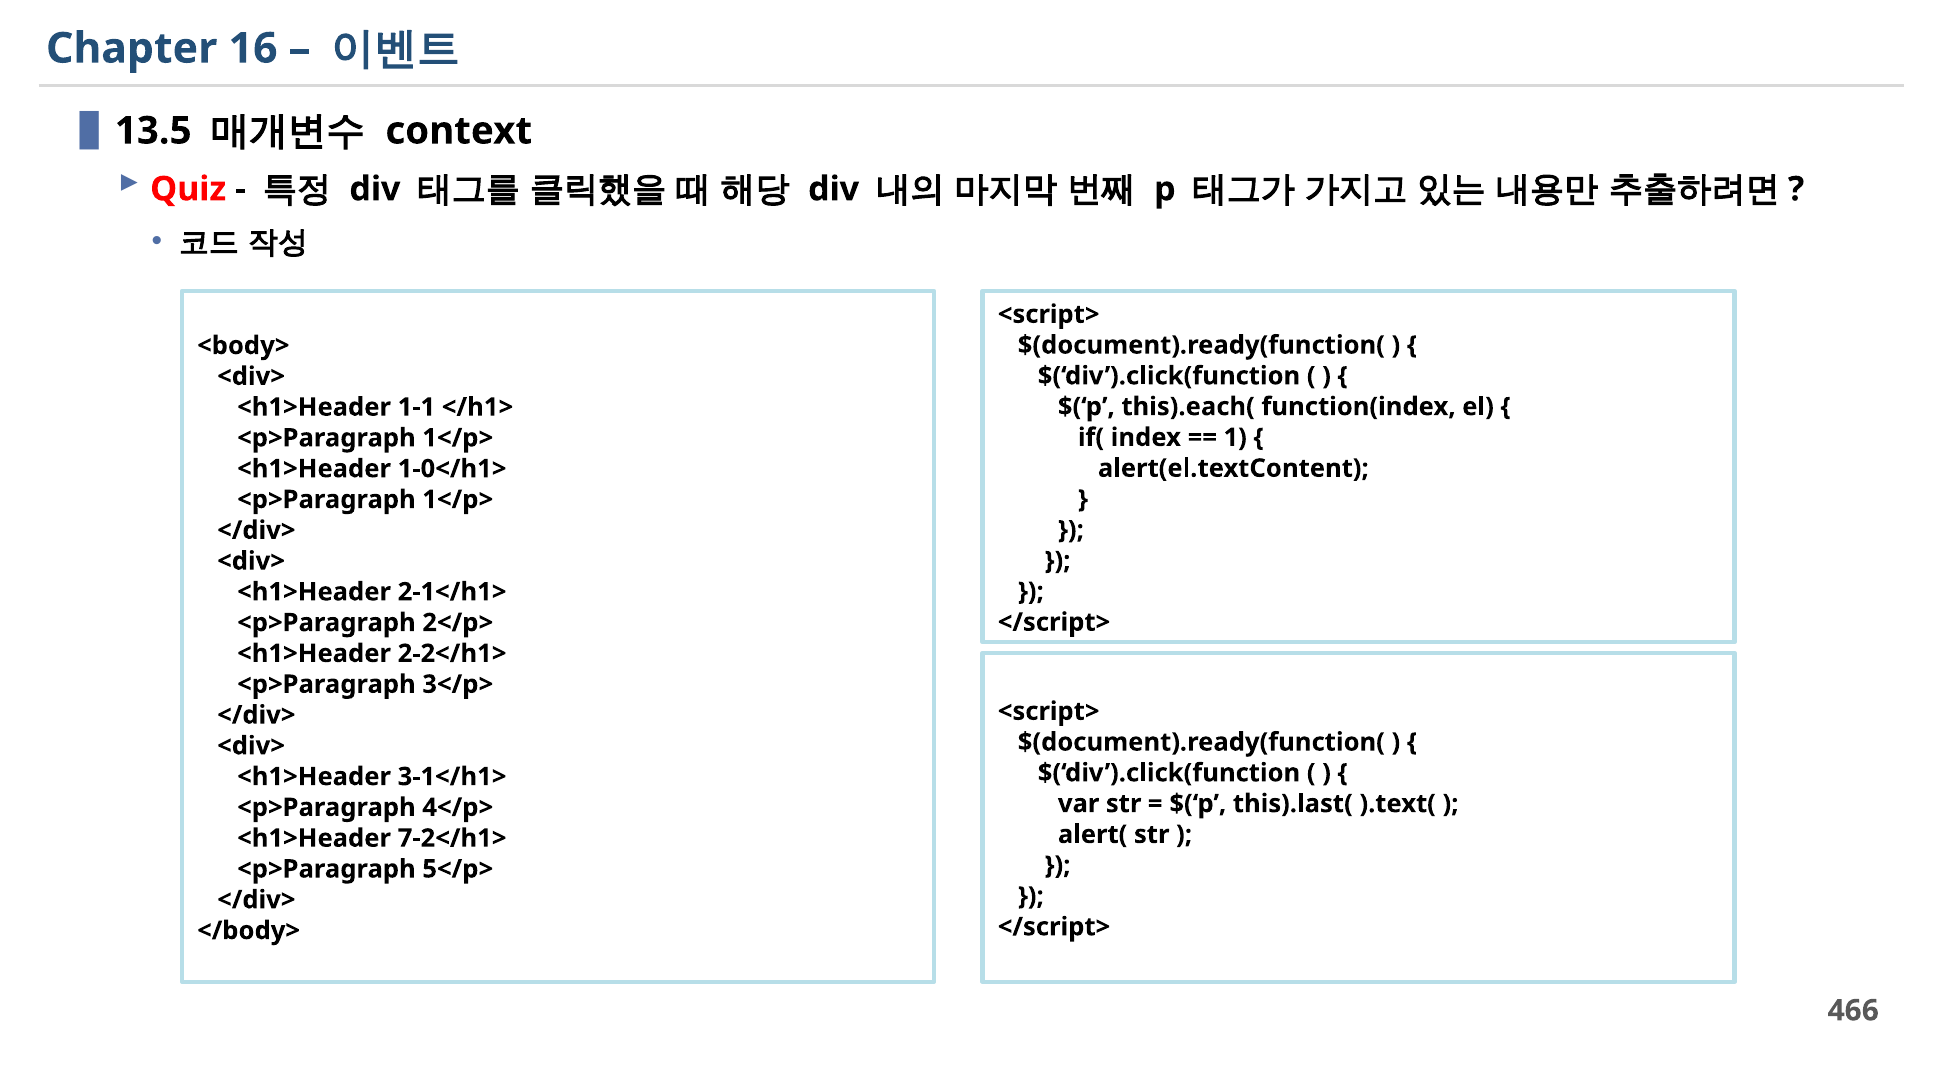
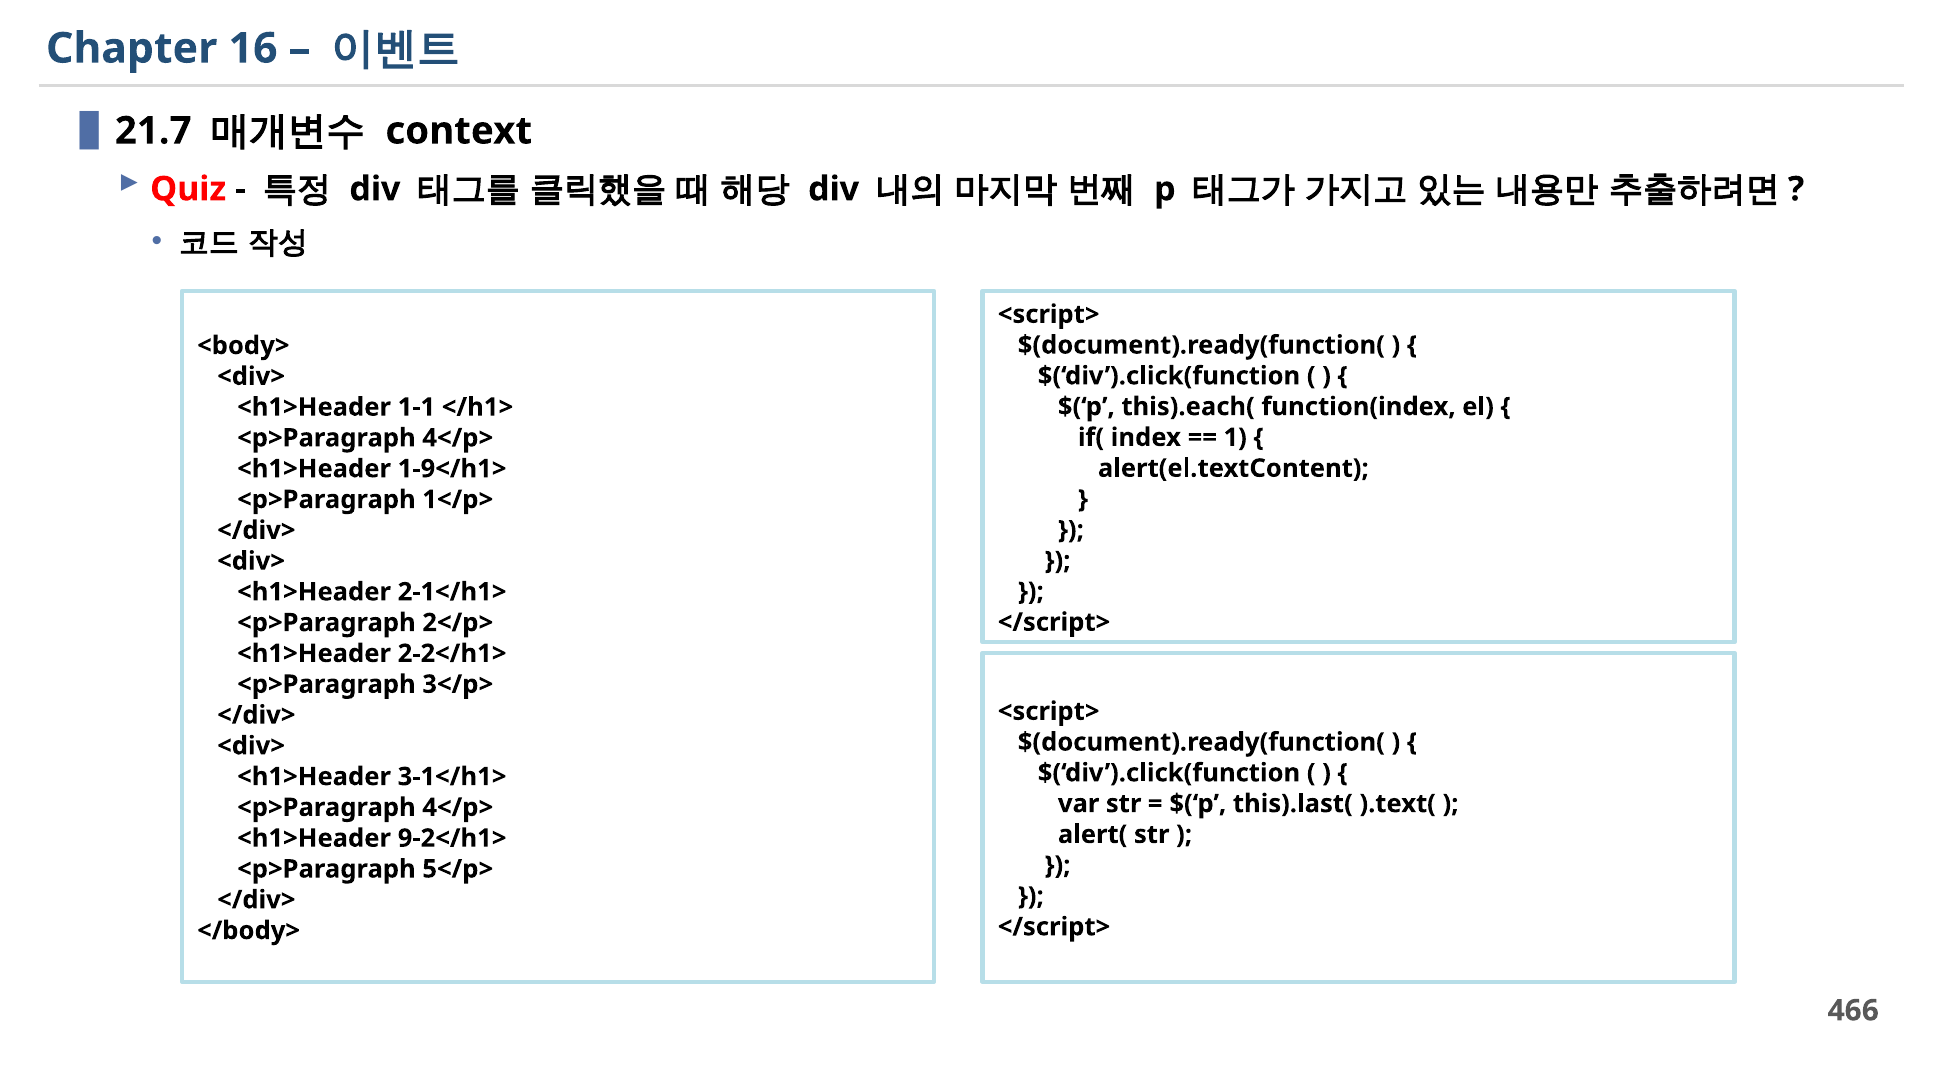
13.5: 13.5 -> 21.7
1</p> at (458, 438): 1</p> -> 4</p>
1-0</h1>: 1-0</h1> -> 1-9</h1>
7-2</h1>: 7-2</h1> -> 9-2</h1>
